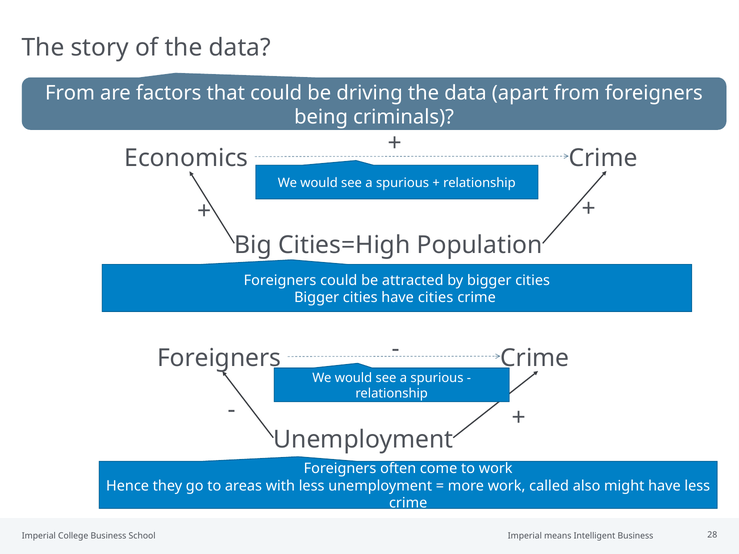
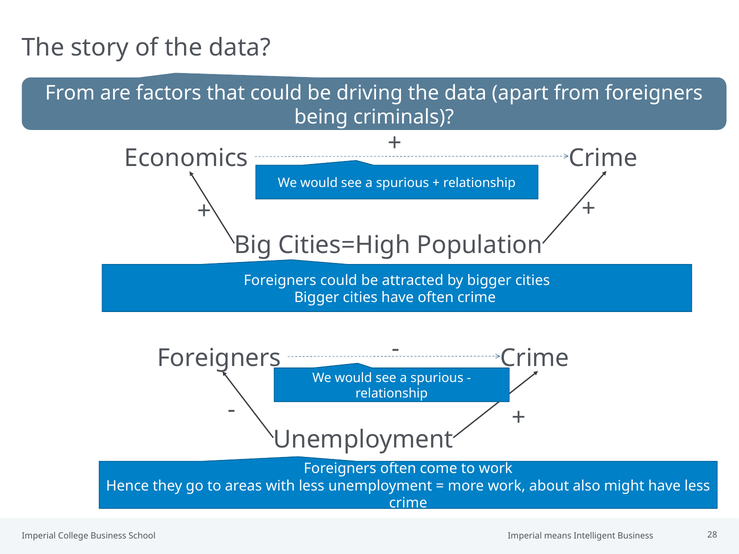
have cities: cities -> often
called: called -> about
